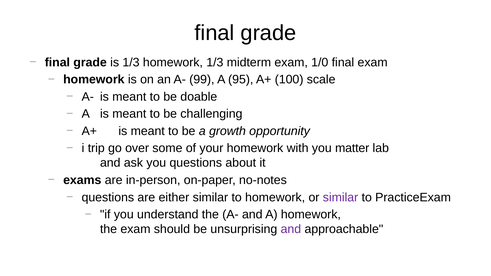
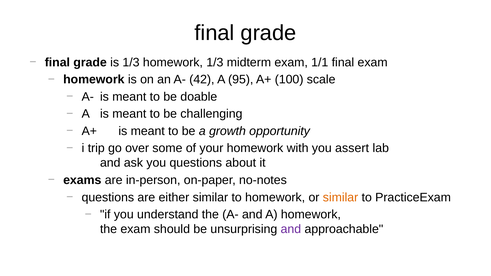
1/0: 1/0 -> 1/1
99: 99 -> 42
matter: matter -> assert
similar at (341, 197) colour: purple -> orange
